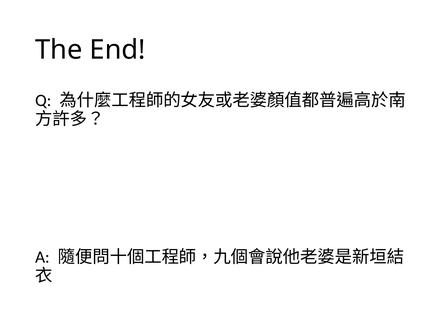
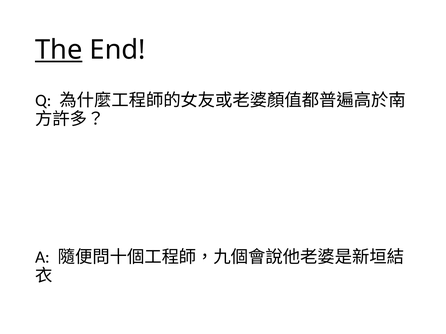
The underline: none -> present
